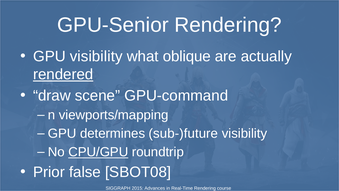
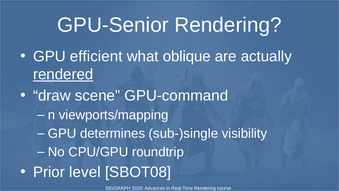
GPU visibility: visibility -> efficient
sub-)future: sub-)future -> sub-)single
CPU/GPU underline: present -> none
false: false -> level
